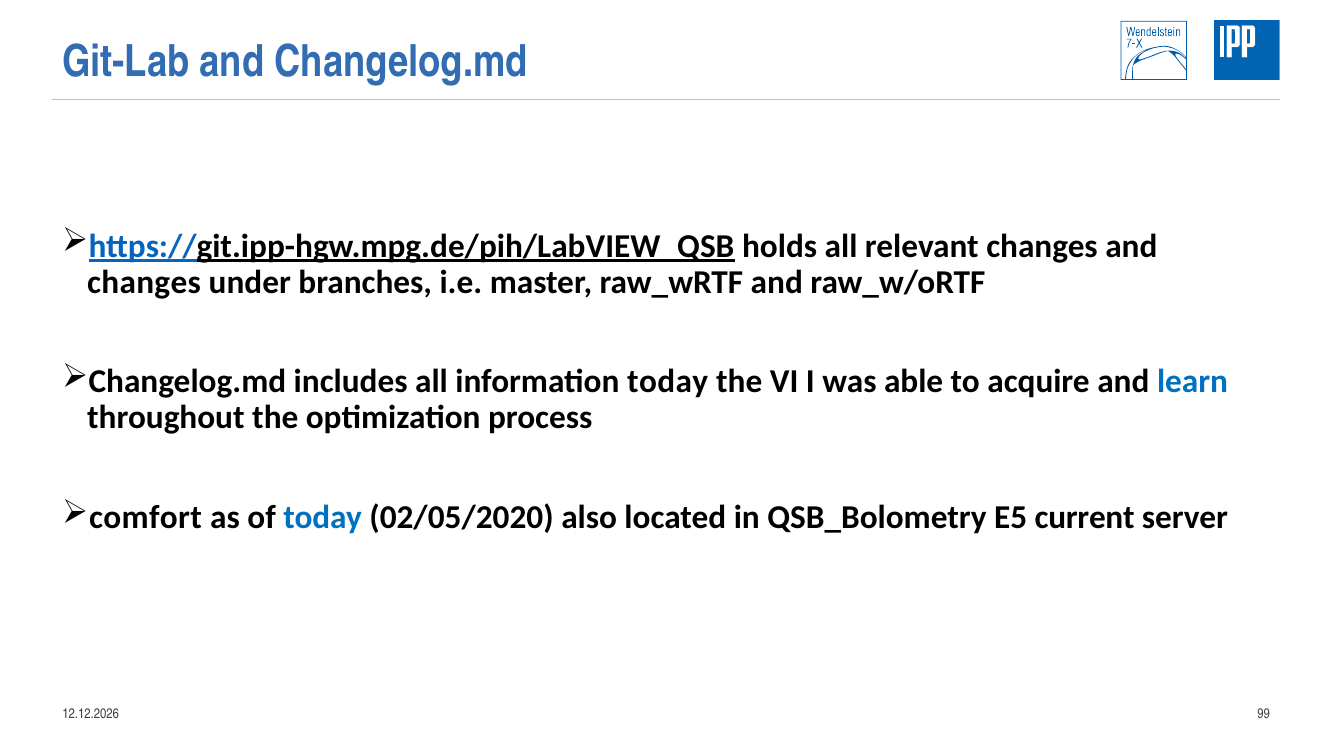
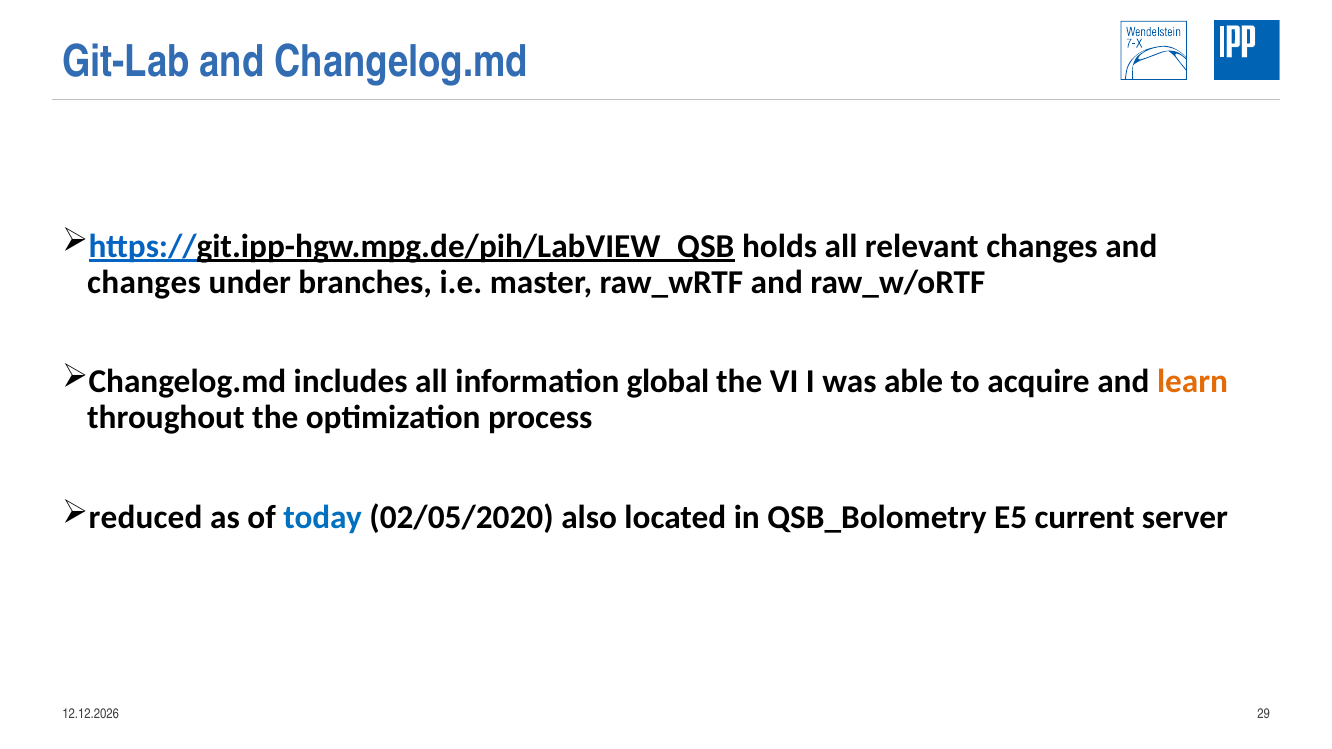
information today: today -> global
learn colour: blue -> orange
comfort: comfort -> reduced
99: 99 -> 29
